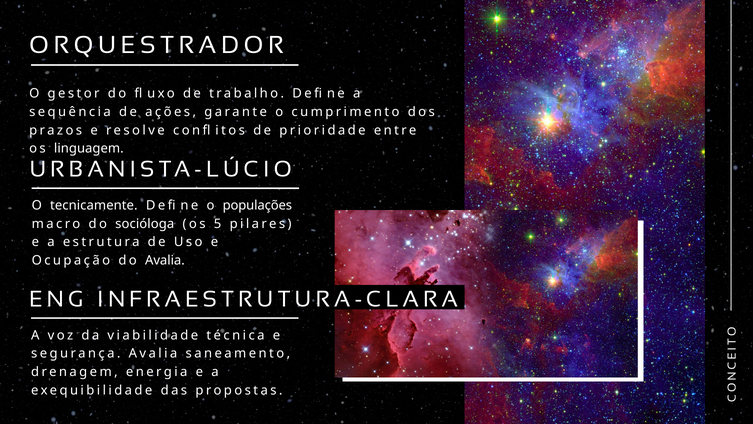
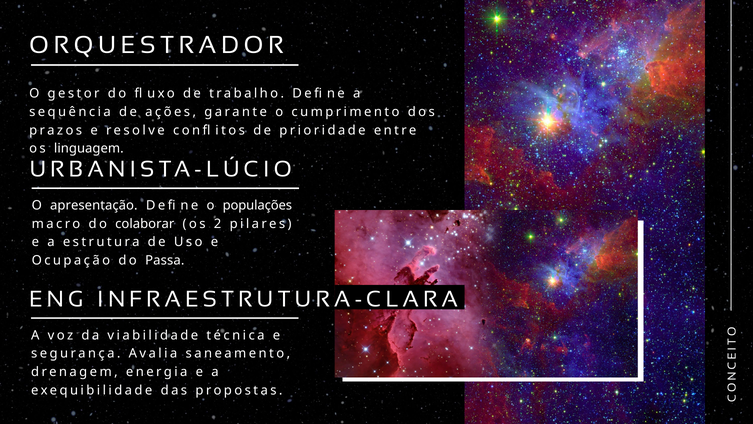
tecnicamente: tecnicamente -> apresentação
socióloga: socióloga -> colaborar
5: 5 -> 2
do Avalia: Avalia -> Passa
